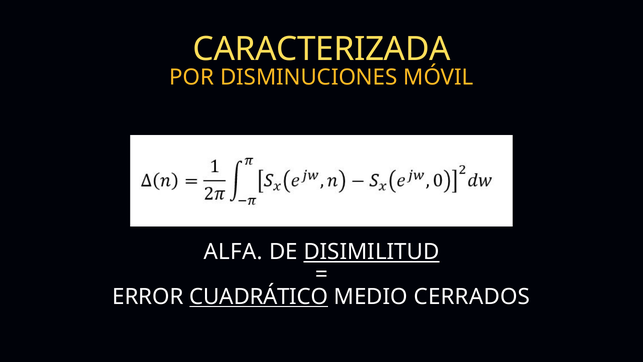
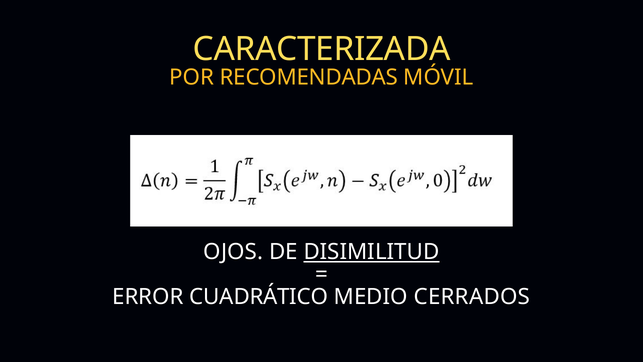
DISMINUCIONES: DISMINUCIONES -> RECOMENDADAS
ALFA: ALFA -> OJOS
CUADRÁTICO underline: present -> none
